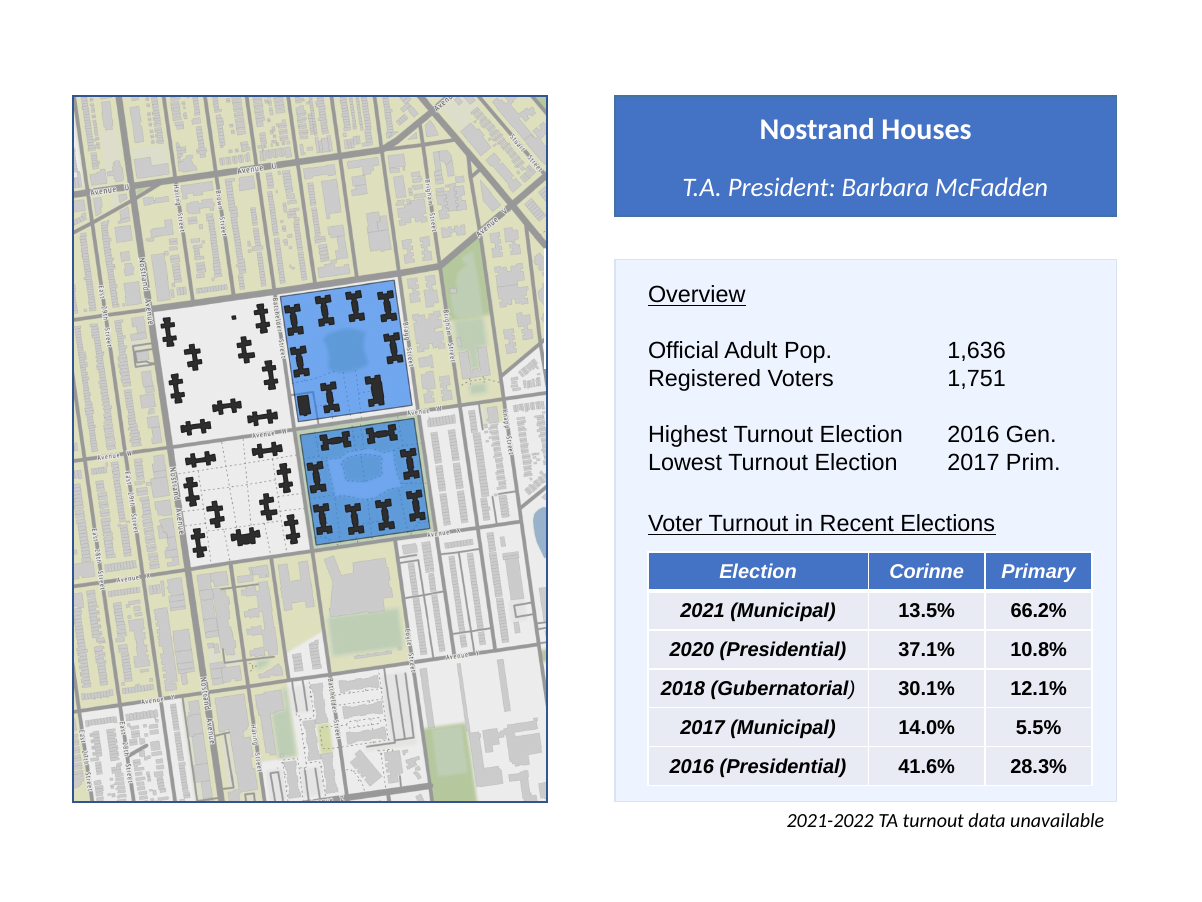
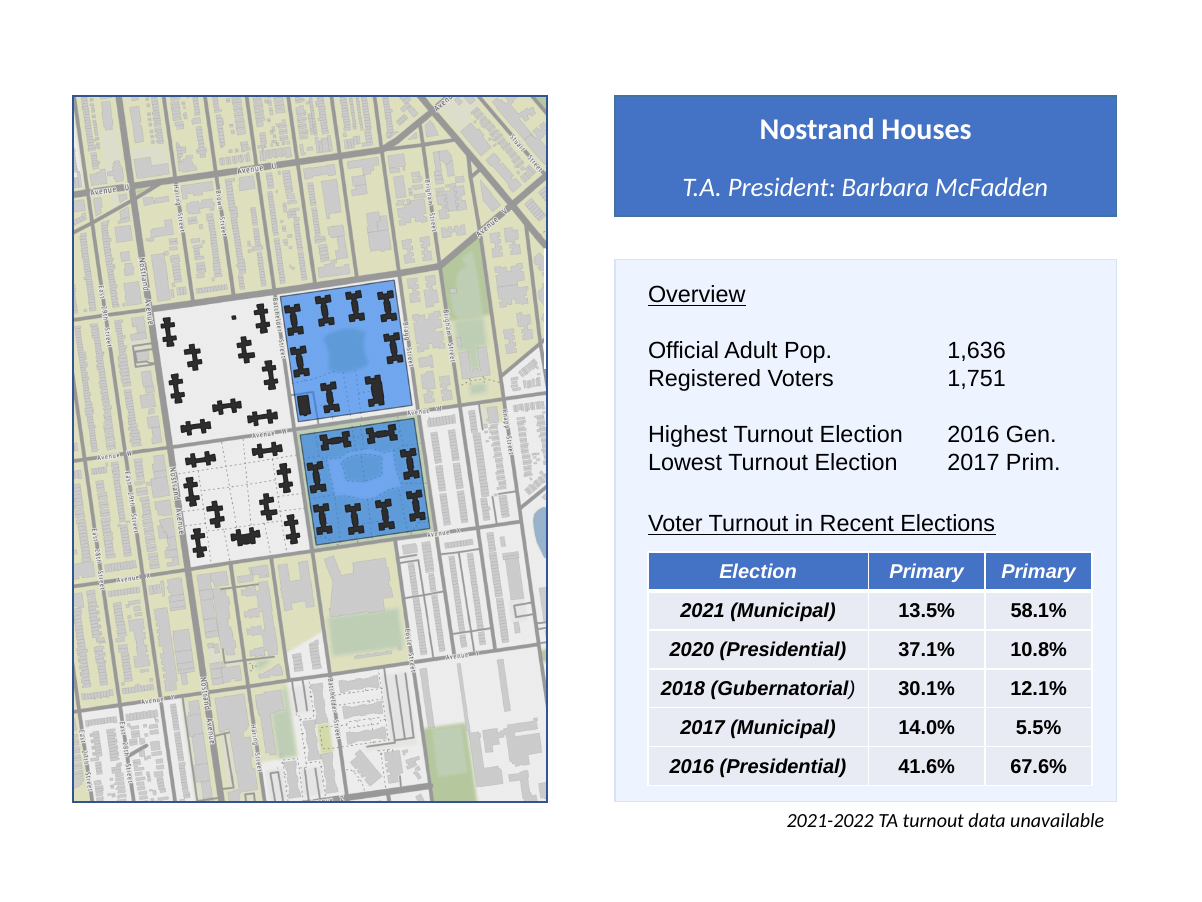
Election Corinne: Corinne -> Primary
66.2%: 66.2% -> 58.1%
28.3%: 28.3% -> 67.6%
